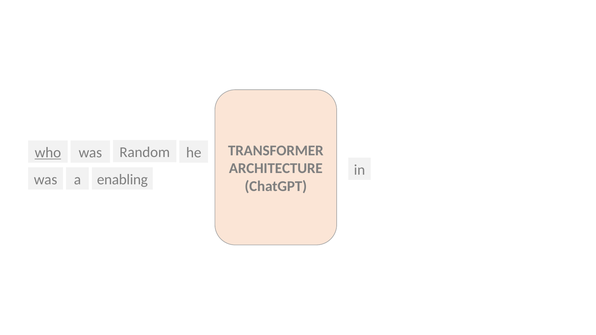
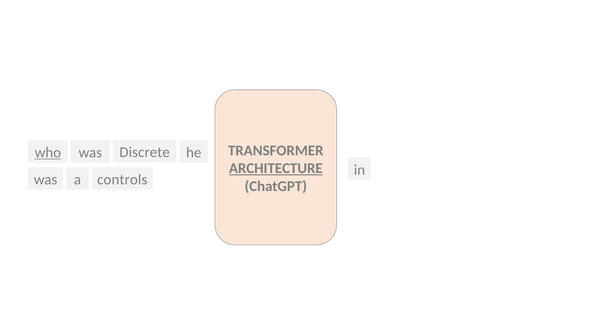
Random: Random -> Discrete
ARCHITECTURE underline: none -> present
enabling: enabling -> controls
